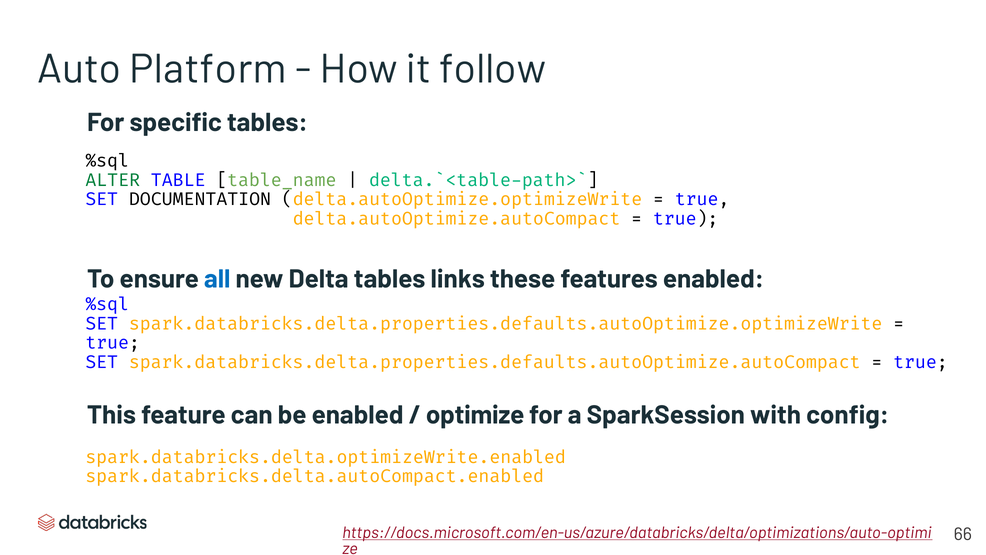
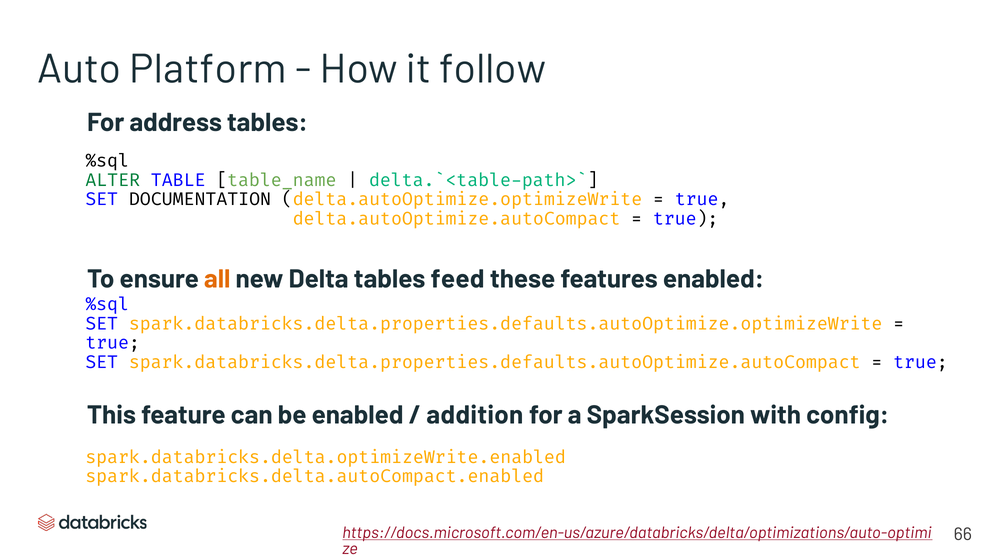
specific: specific -> address
all colour: blue -> orange
links: links -> feed
optimize: optimize -> addition
